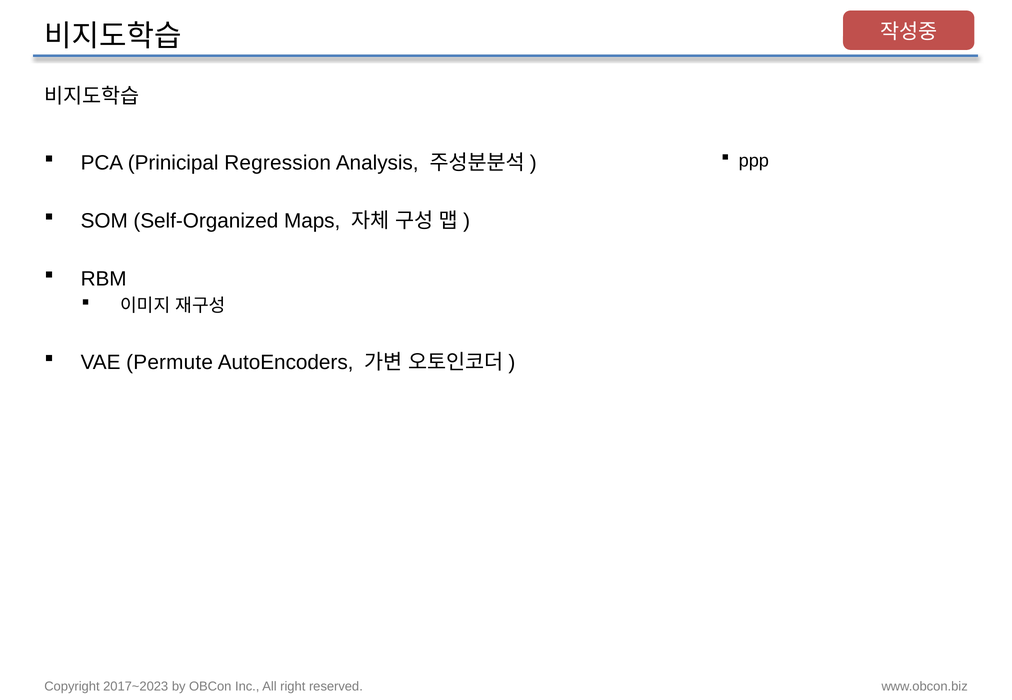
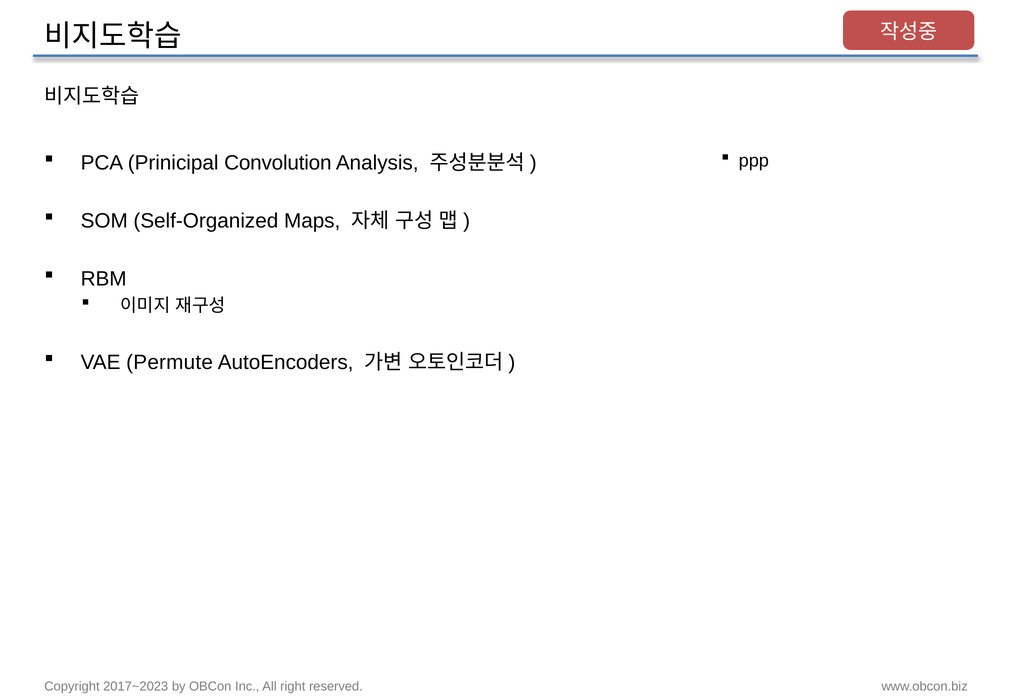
Regression: Regression -> Convolution
